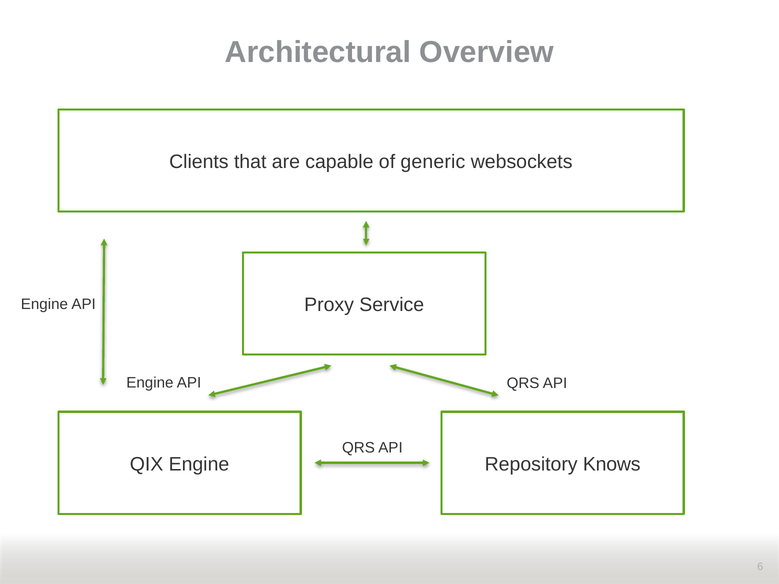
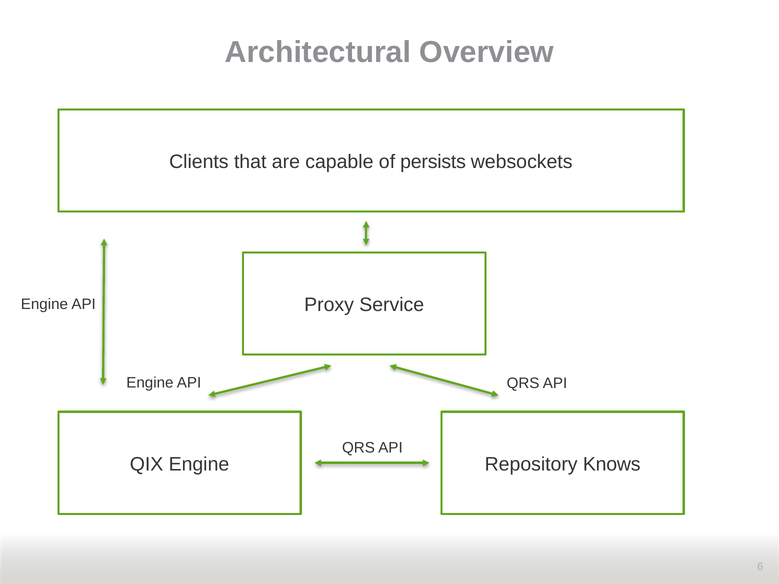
generic: generic -> persists
